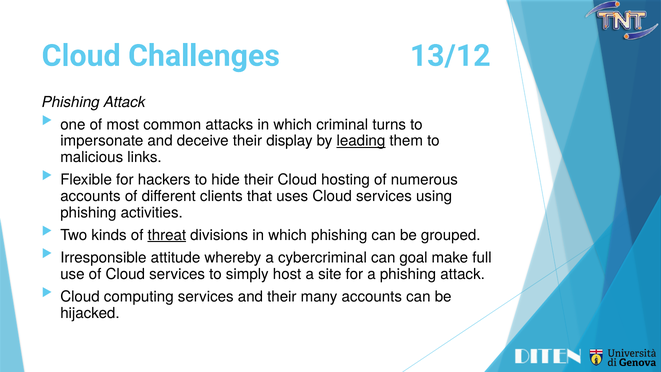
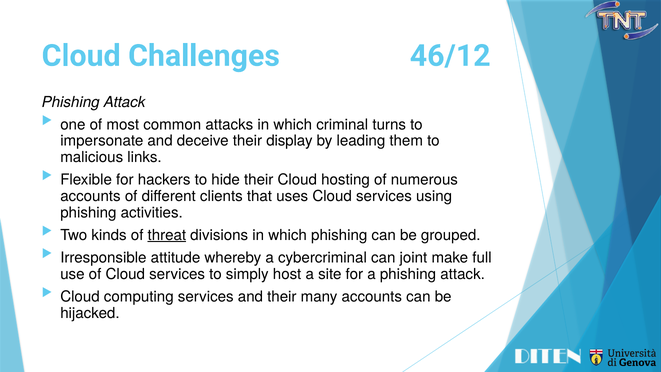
13/12: 13/12 -> 46/12
leading underline: present -> none
goal: goal -> joint
